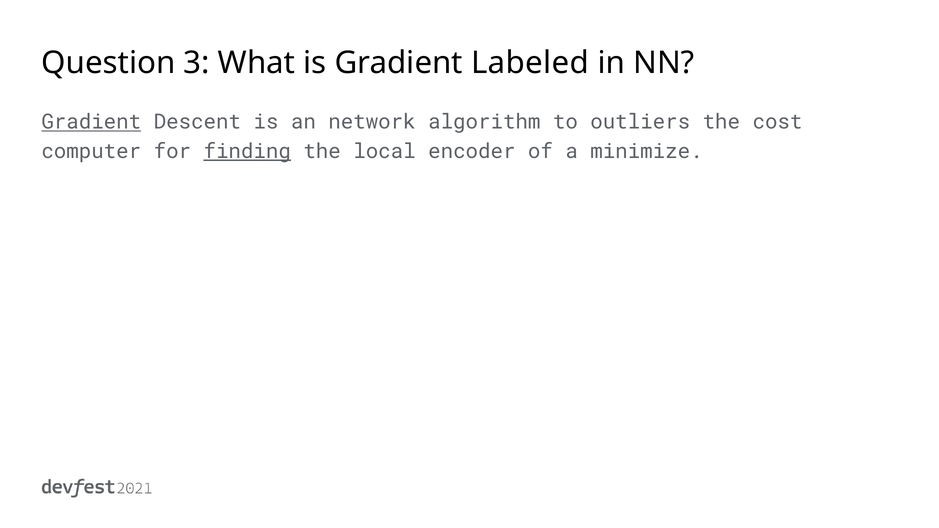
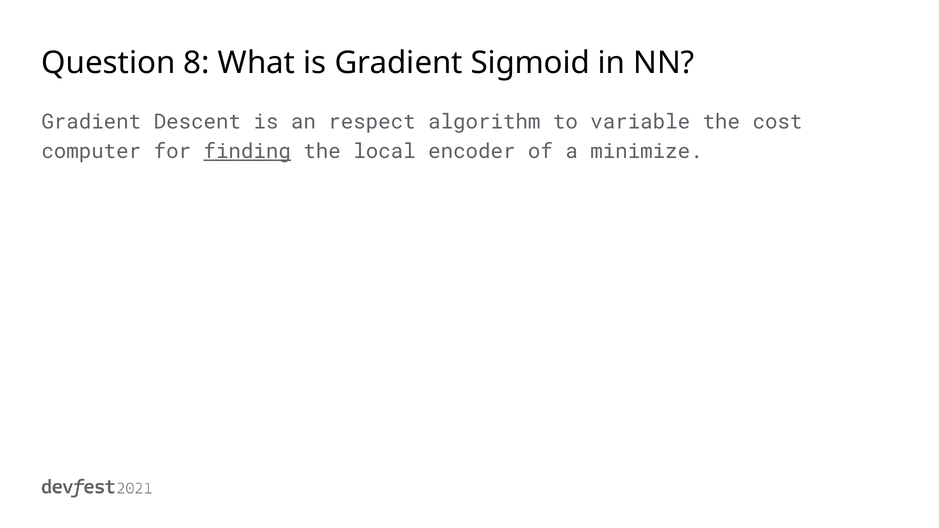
3: 3 -> 8
Labeled: Labeled -> Sigmoid
Gradient at (91, 122) underline: present -> none
network: network -> respect
outliers: outliers -> variable
